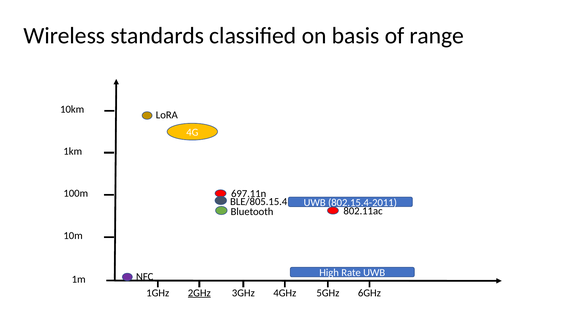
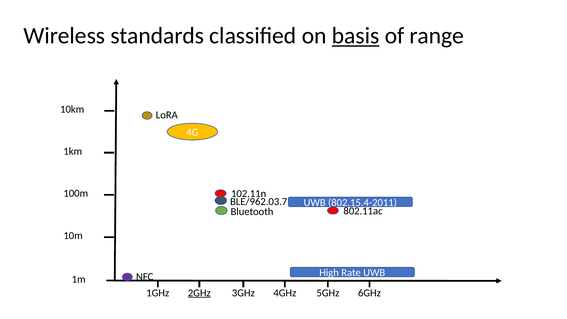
basis underline: none -> present
697.11n: 697.11n -> 102.11n
BLE/805.15.4: BLE/805.15.4 -> BLE/962.03.7
